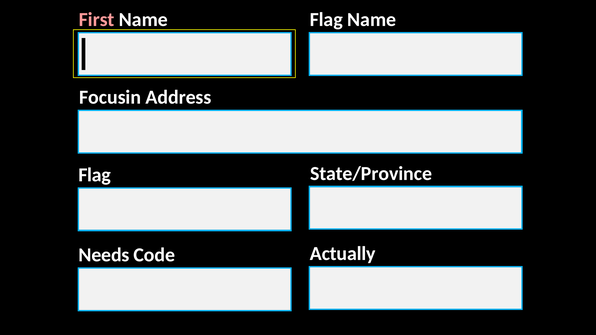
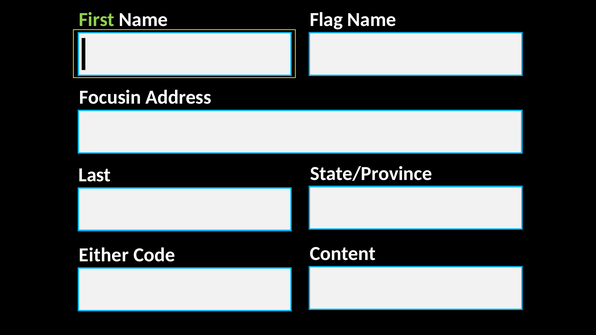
First colour: pink -> light green
Flag at (95, 175): Flag -> Last
Needs: Needs -> Either
Actually: Actually -> Content
